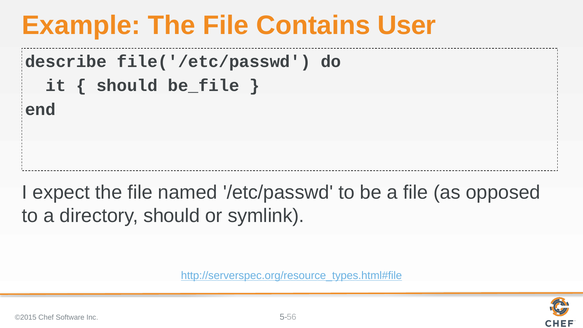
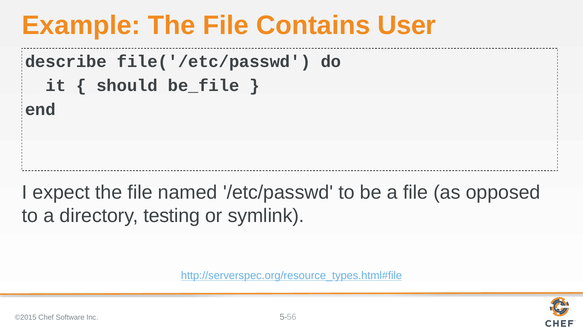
directory should: should -> testing
